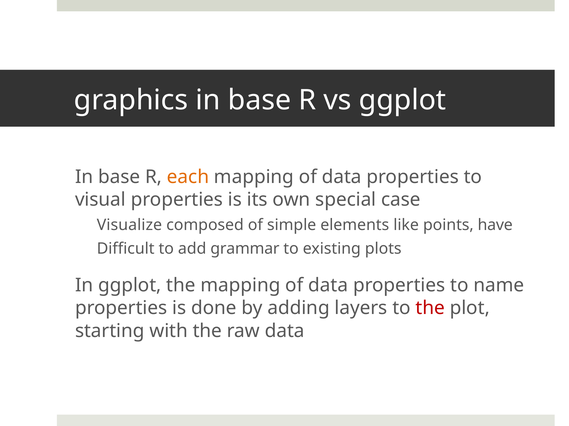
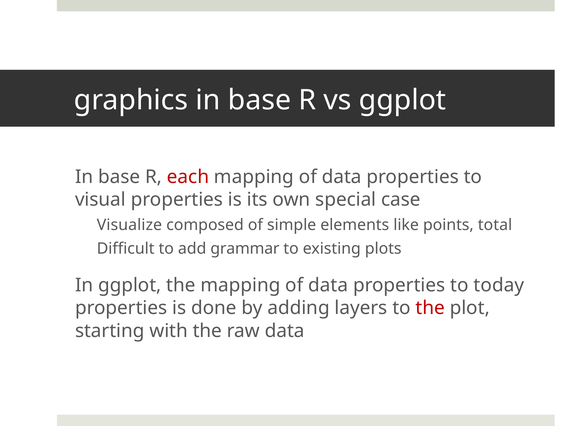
each colour: orange -> red
have: have -> total
name: name -> today
